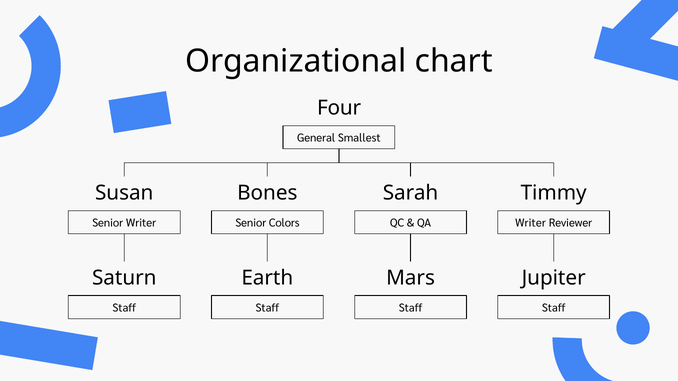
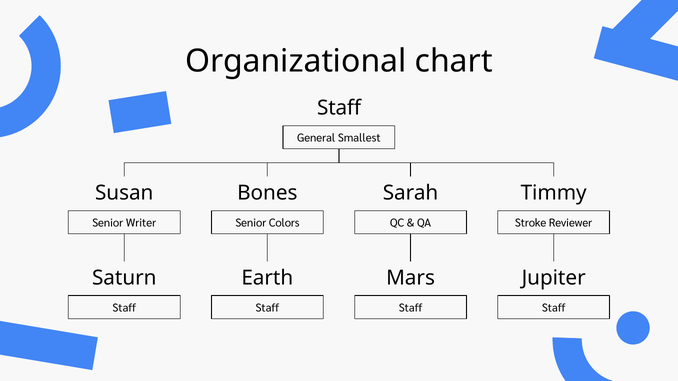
Four at (339, 108): Four -> Staff
Writer at (530, 223): Writer -> Stroke
